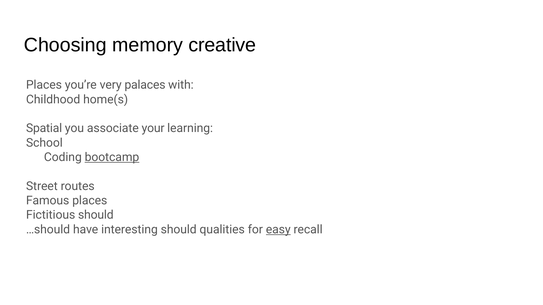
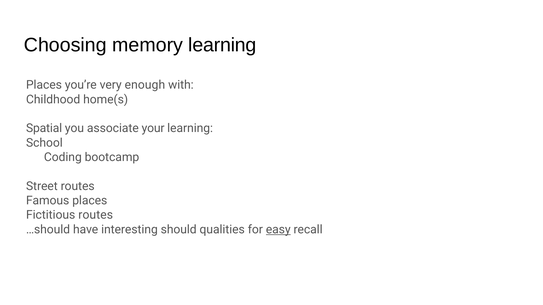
memory creative: creative -> learning
palaces: palaces -> enough
bootcamp underline: present -> none
Fictitious should: should -> routes
